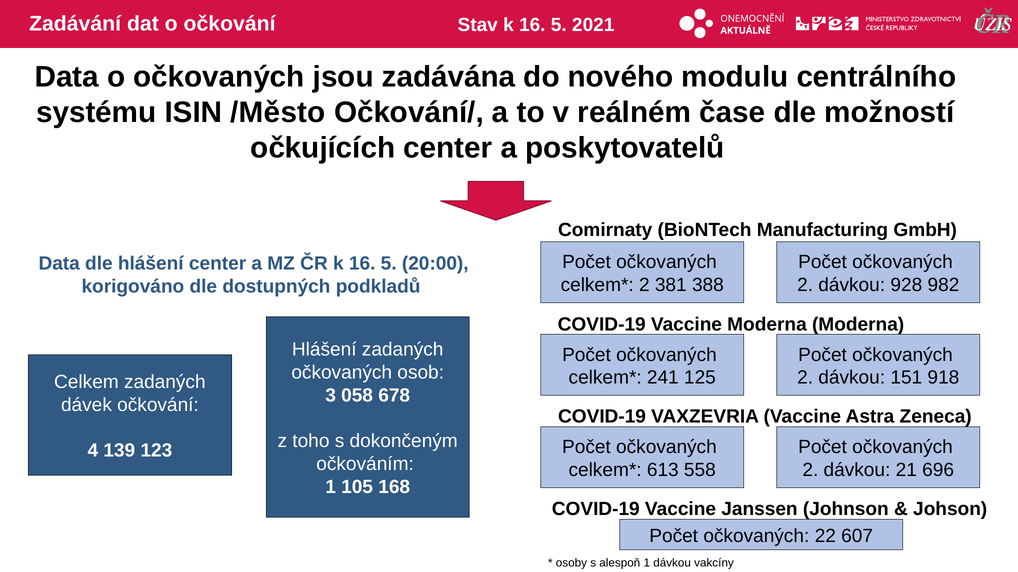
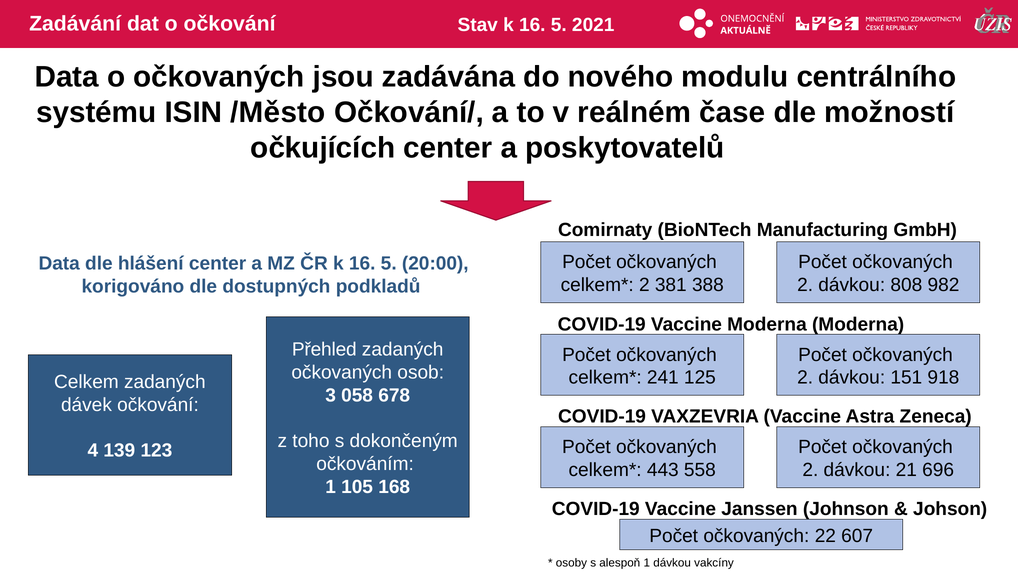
928: 928 -> 808
Hlášení at (324, 350): Hlášení -> Přehled
613: 613 -> 443
